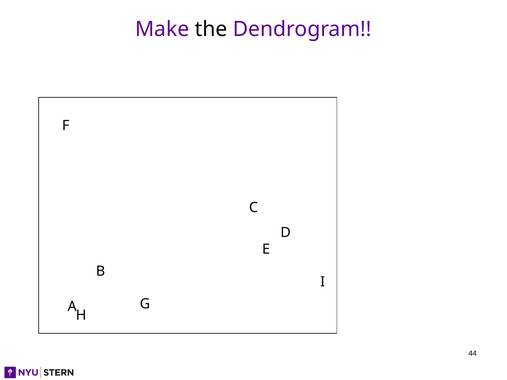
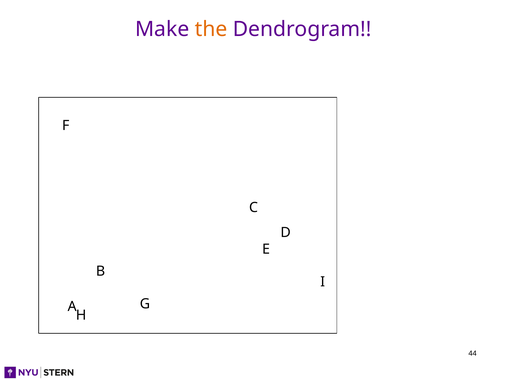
the colour: black -> orange
